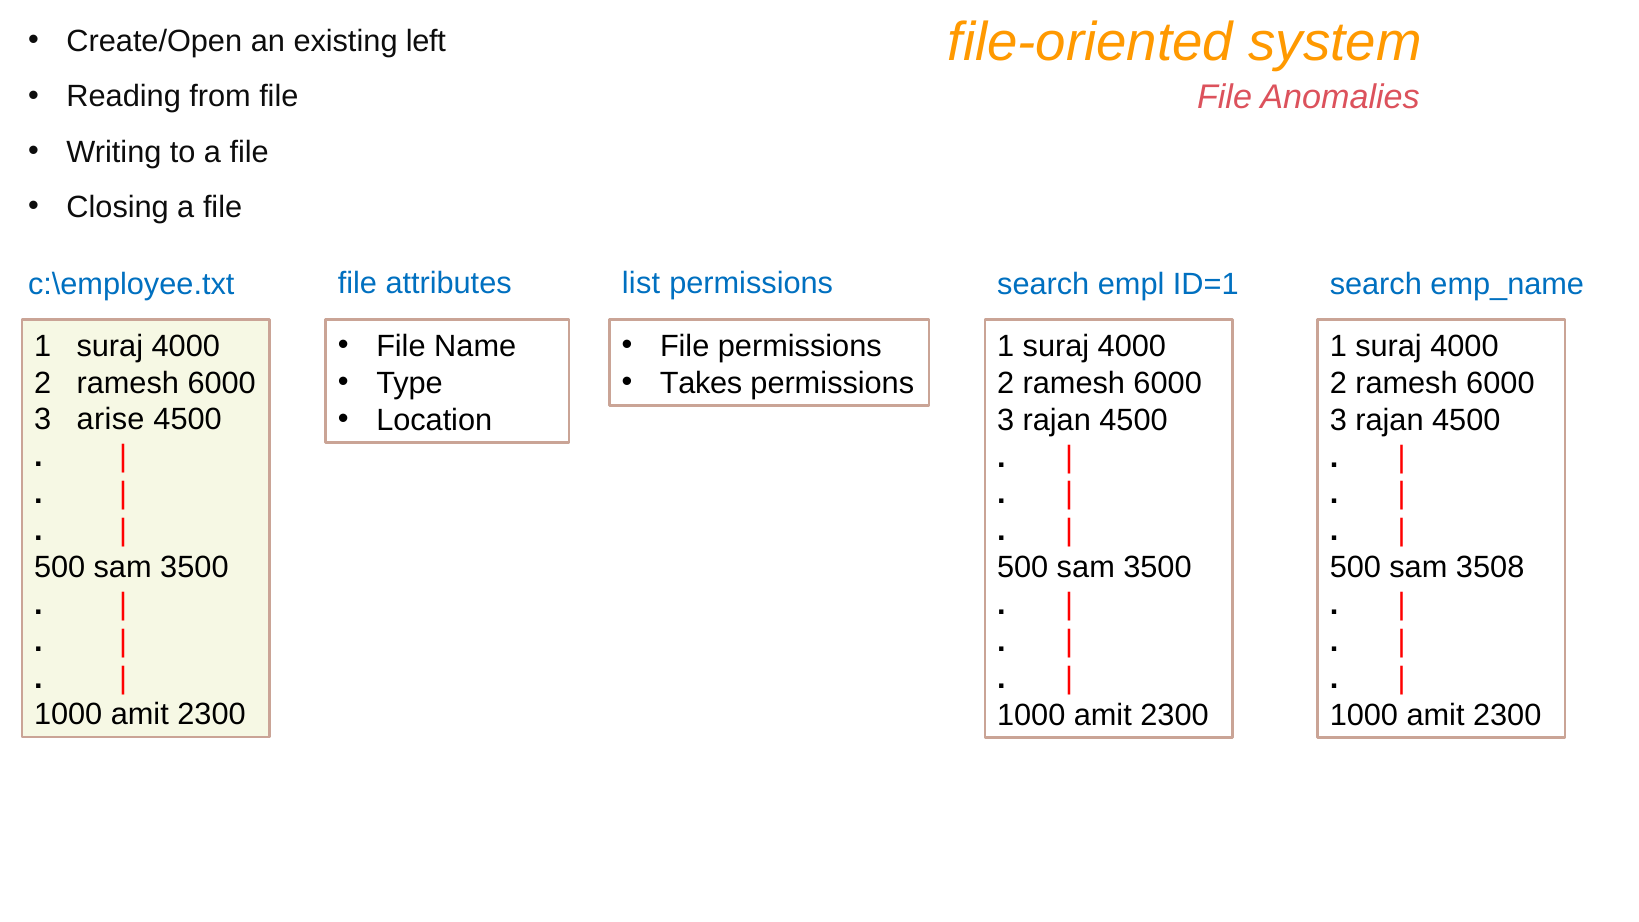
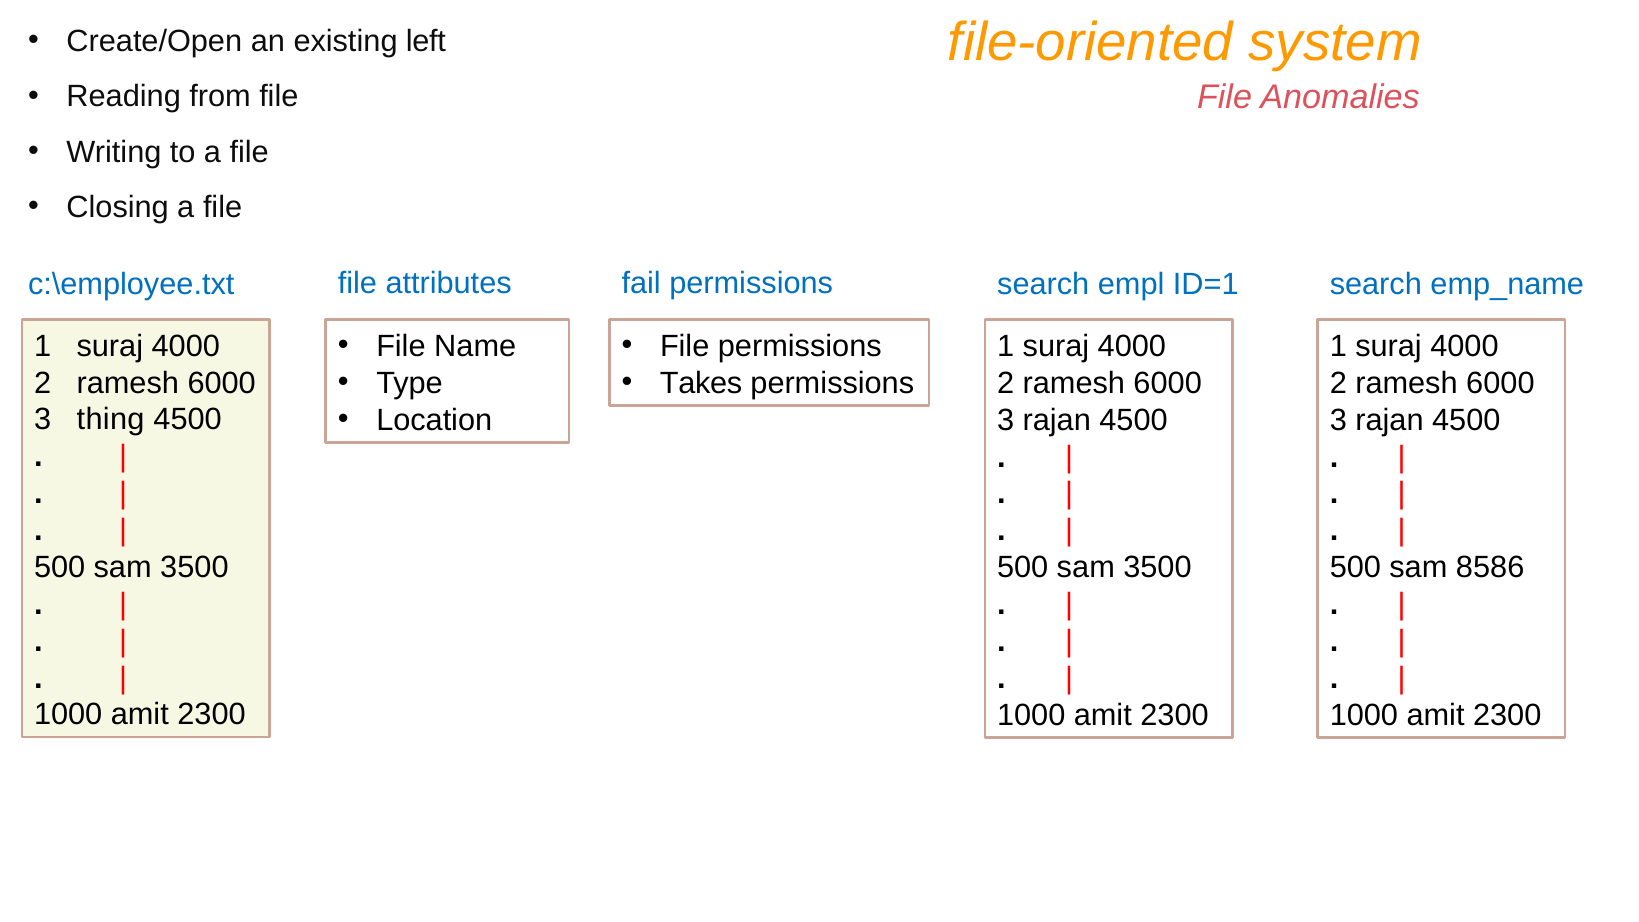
list: list -> fail
arise: arise -> thing
3508: 3508 -> 8586
